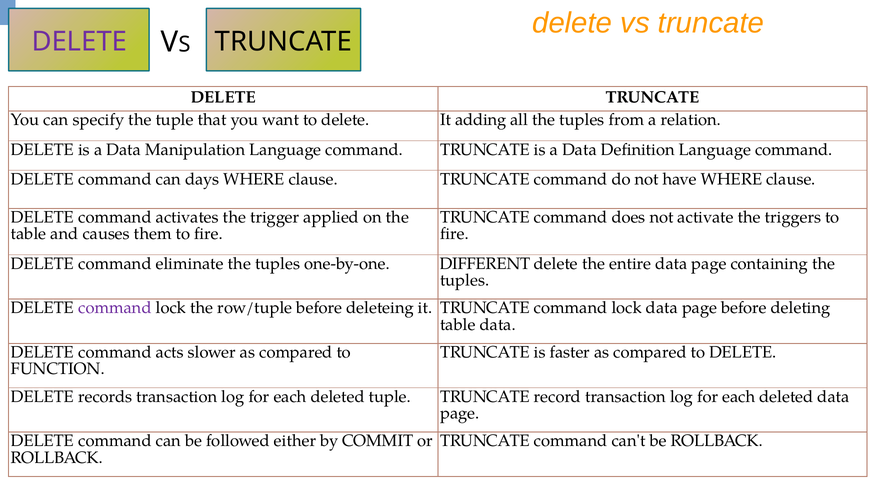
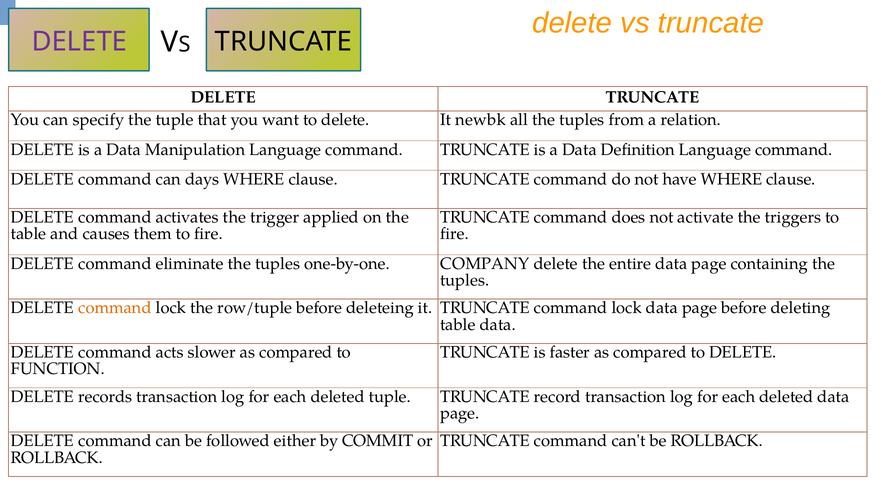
adding: adding -> newbk
DIFFERENT: DIFFERENT -> COMPANY
command at (115, 308) colour: purple -> orange
